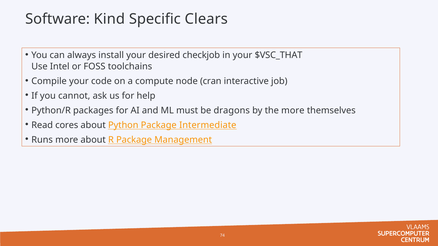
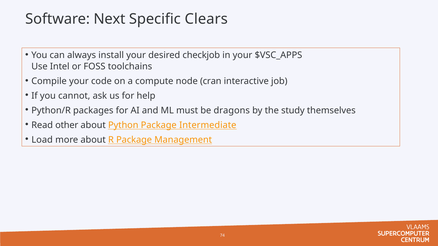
Kind: Kind -> Next
$VSC_THAT: $VSC_THAT -> $VSC_APPS
the more: more -> study
cores: cores -> other
Runs: Runs -> Load
